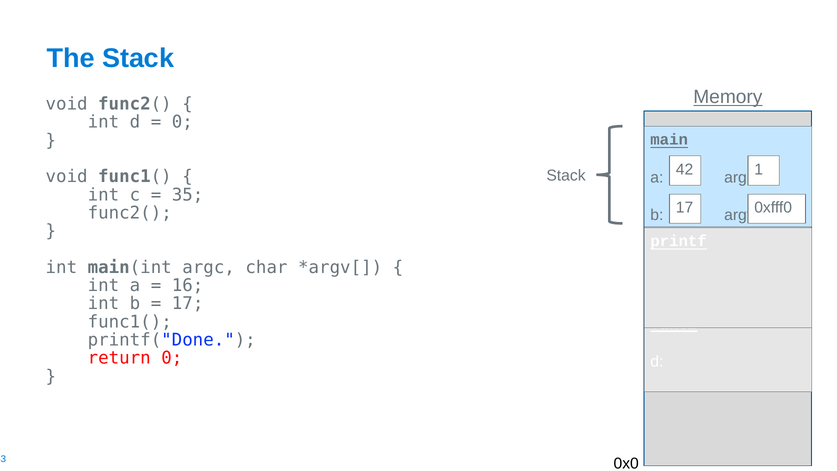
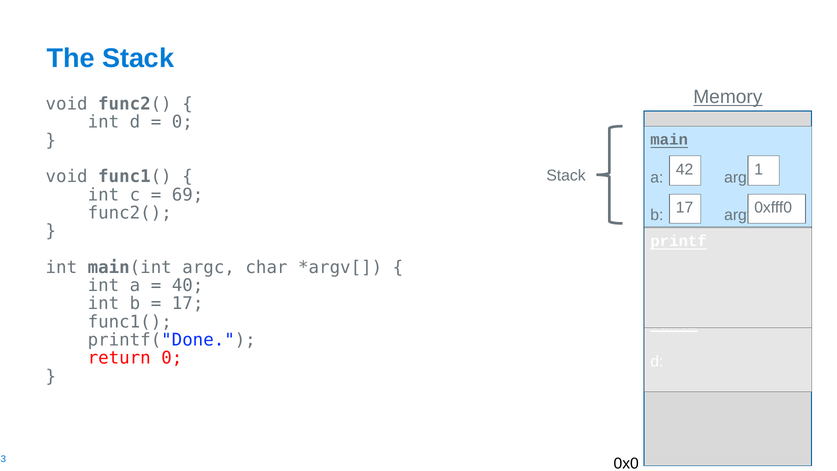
35: 35 -> 69
16: 16 -> 40
